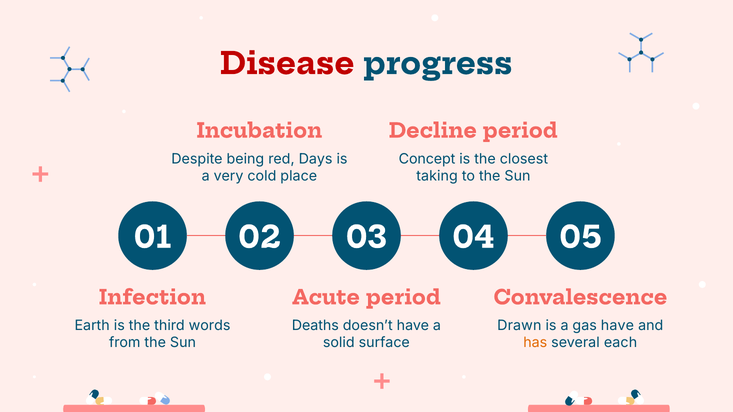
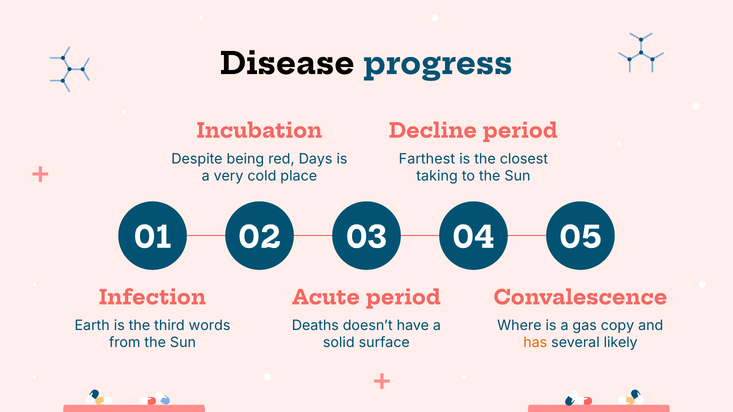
Disease colour: red -> black
Concept: Concept -> Farthest
Drawn: Drawn -> Where
gas have: have -> copy
each: each -> likely
